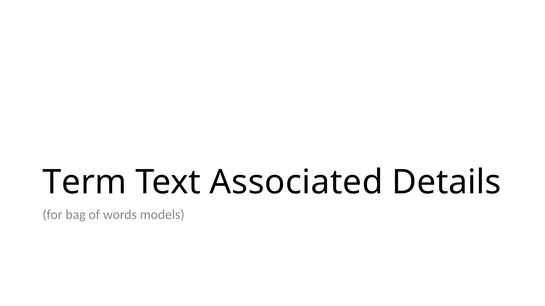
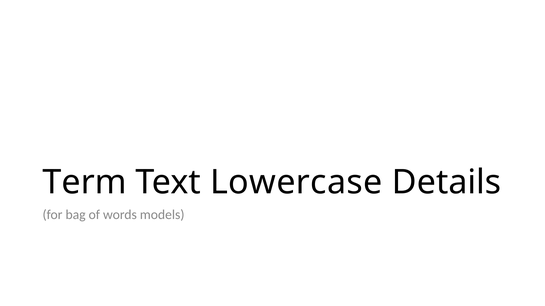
Associated: Associated -> Lowercase
